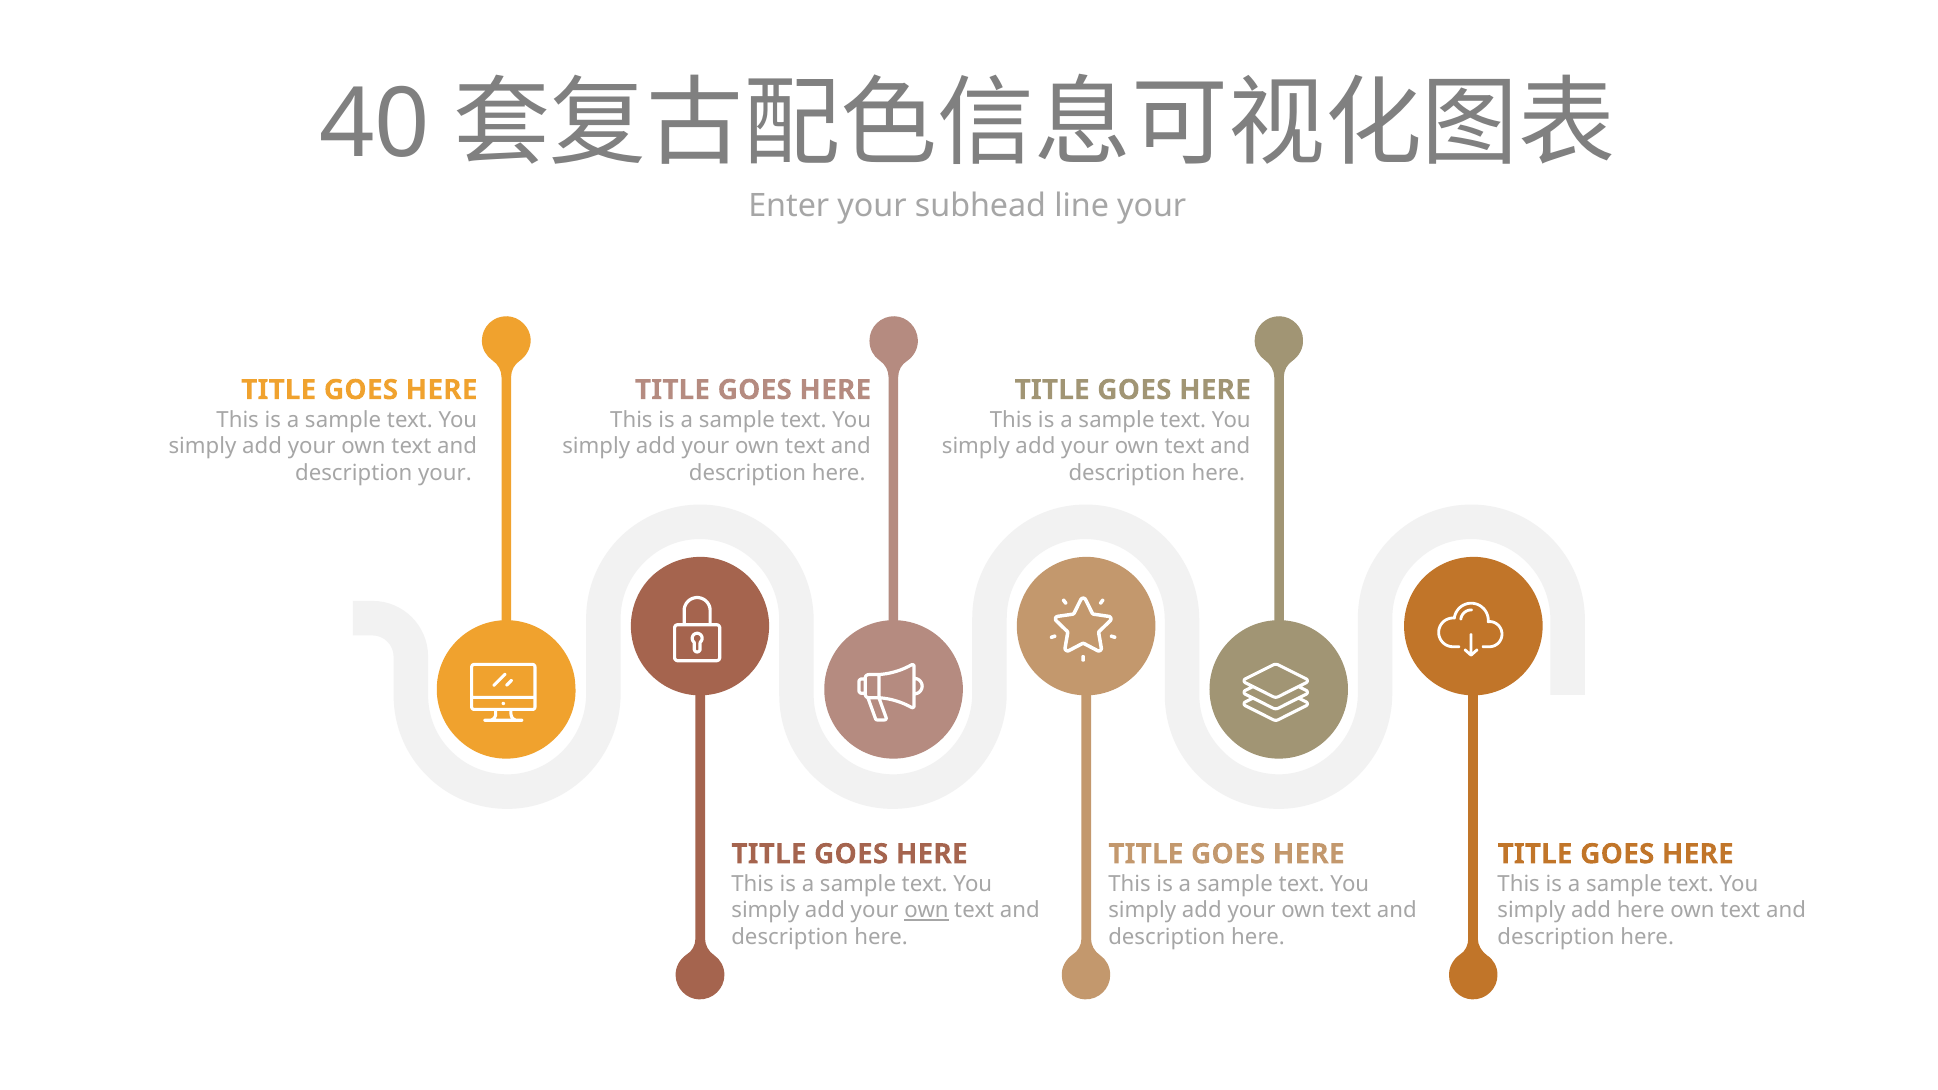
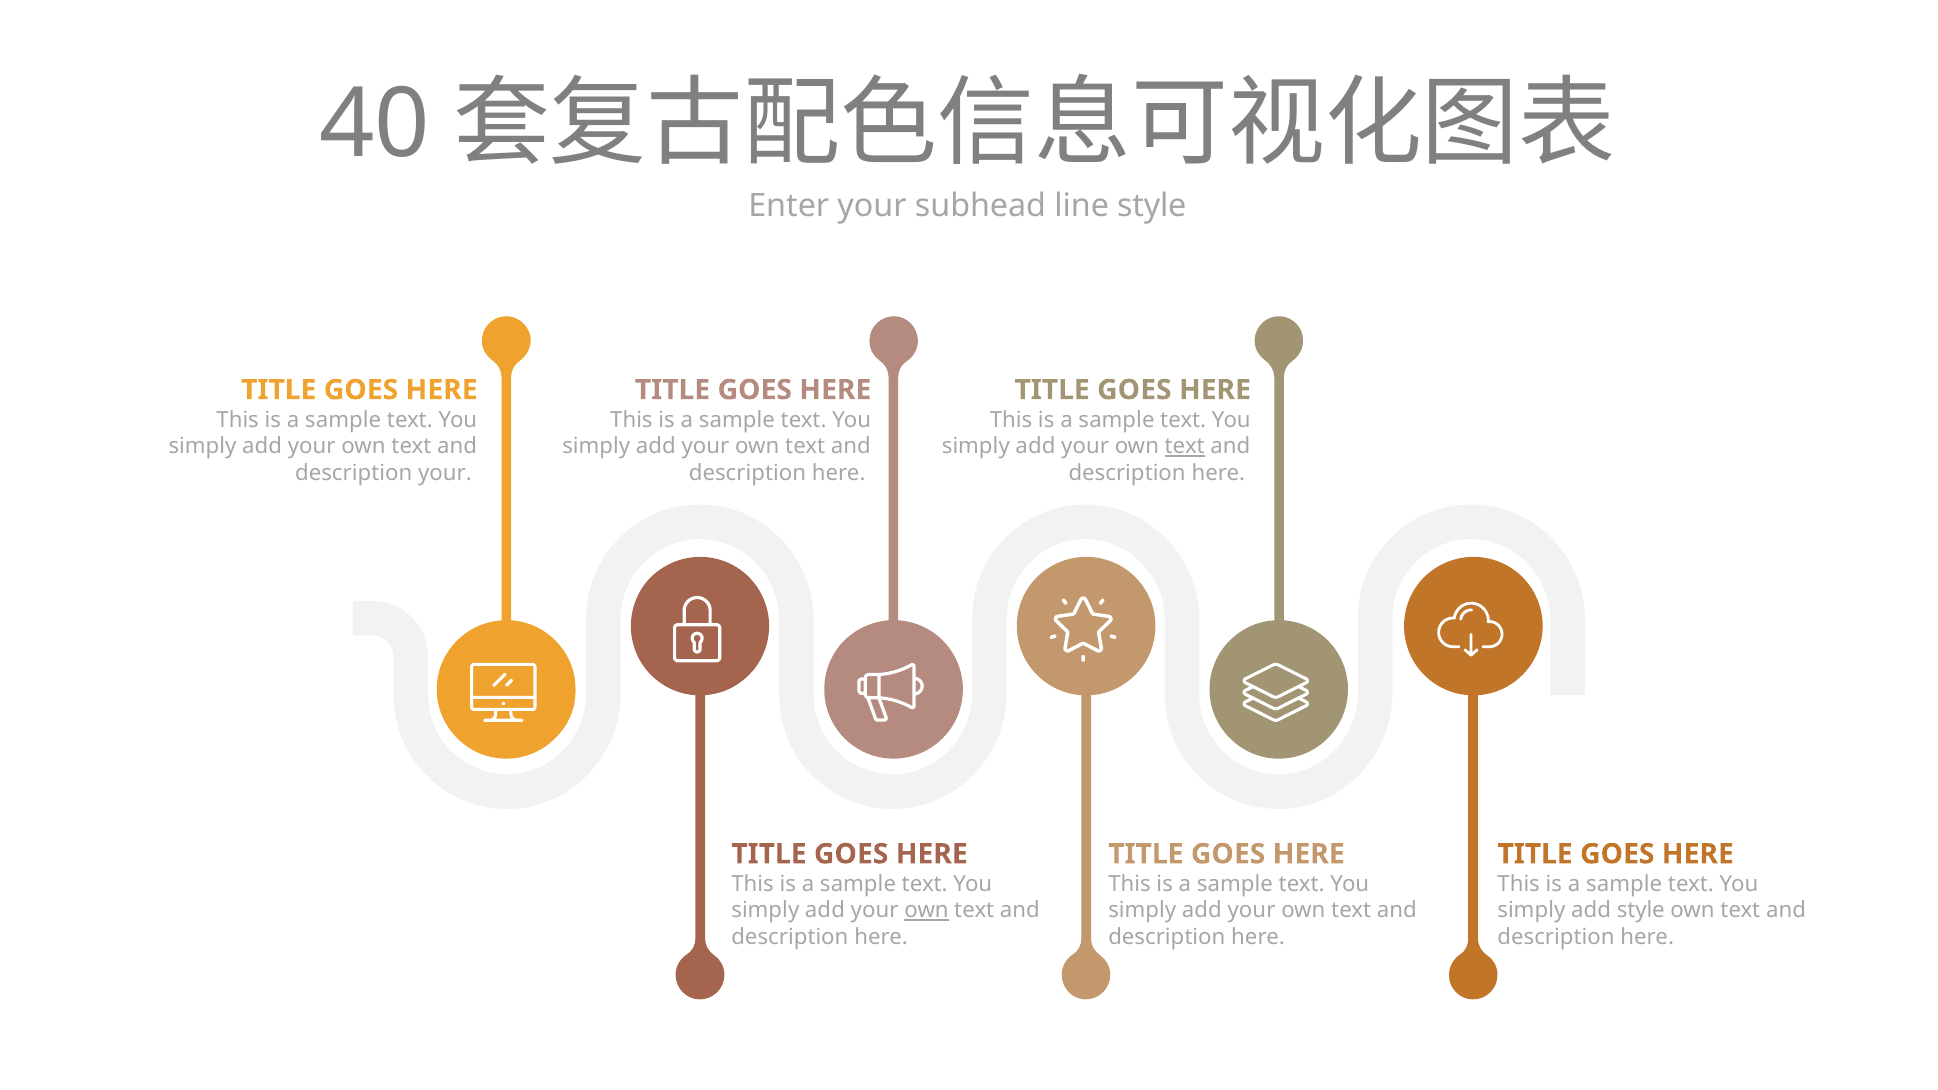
line your: your -> style
text at (1185, 446) underline: none -> present
add here: here -> style
